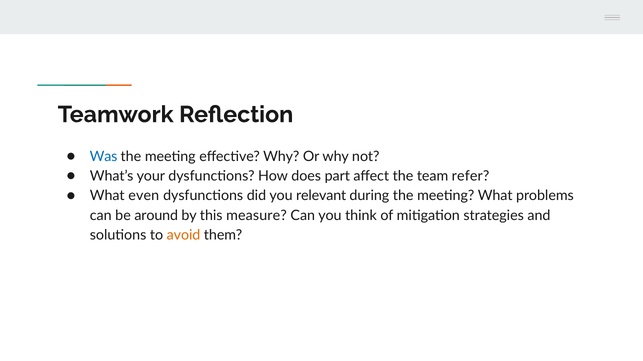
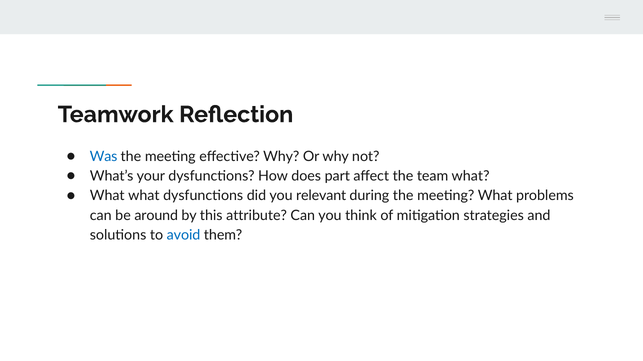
team refer: refer -> what
What even: even -> what
measure: measure -> attribute
avoid colour: orange -> blue
